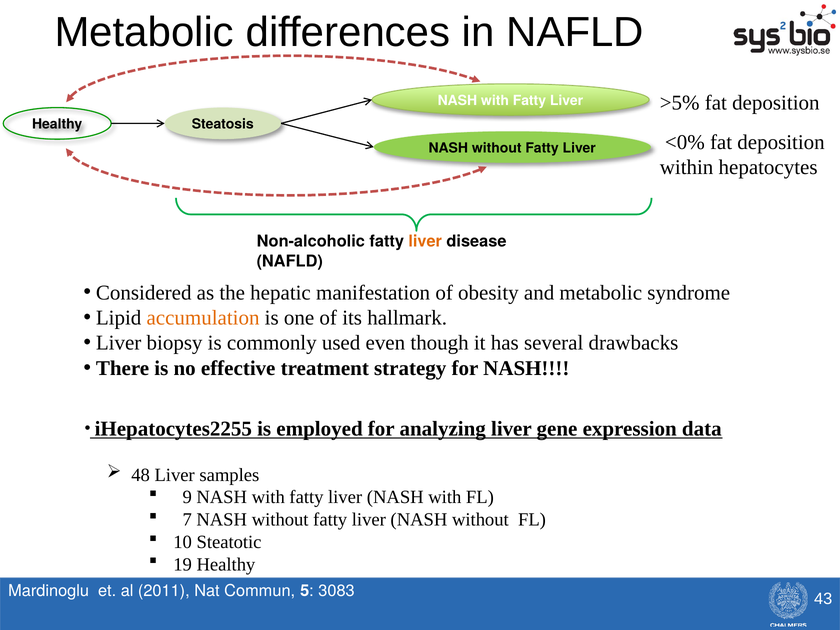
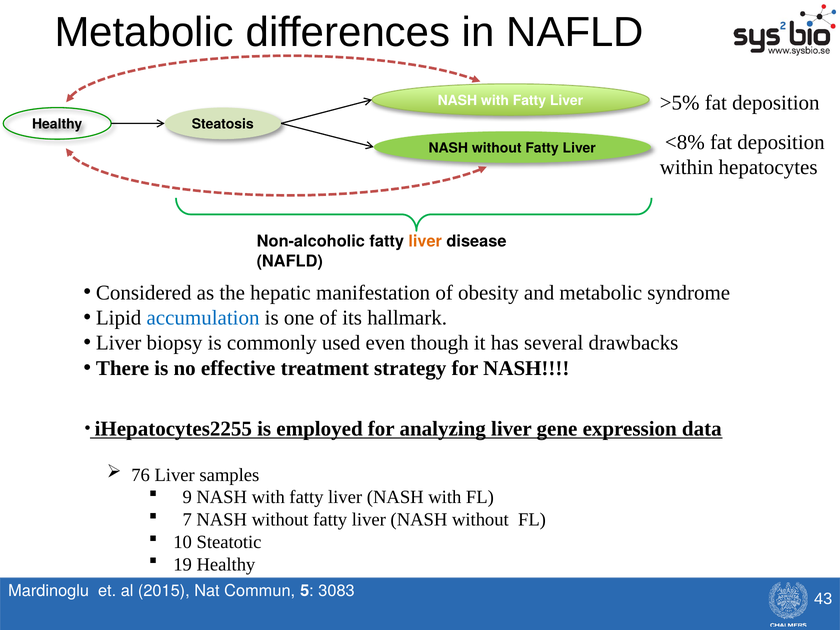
<0%: <0% -> <8%
accumulation colour: orange -> blue
48: 48 -> 76
2011: 2011 -> 2015
